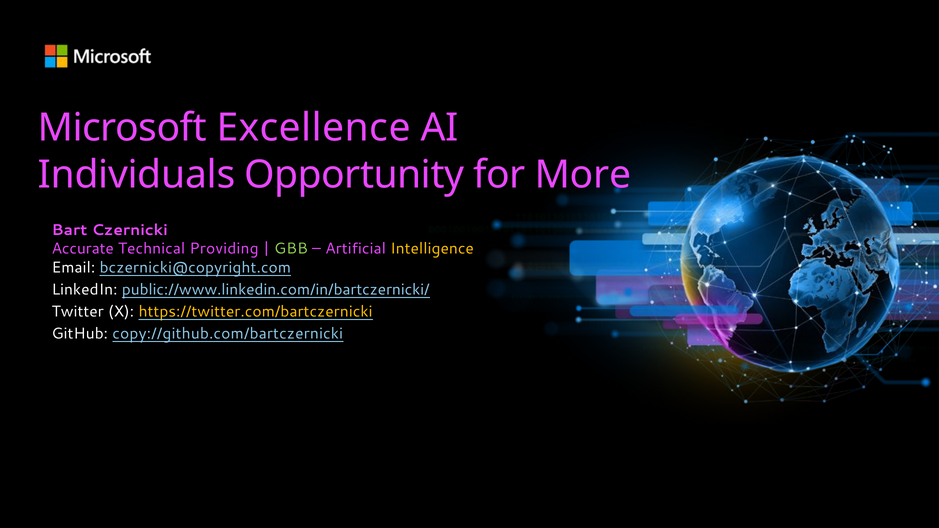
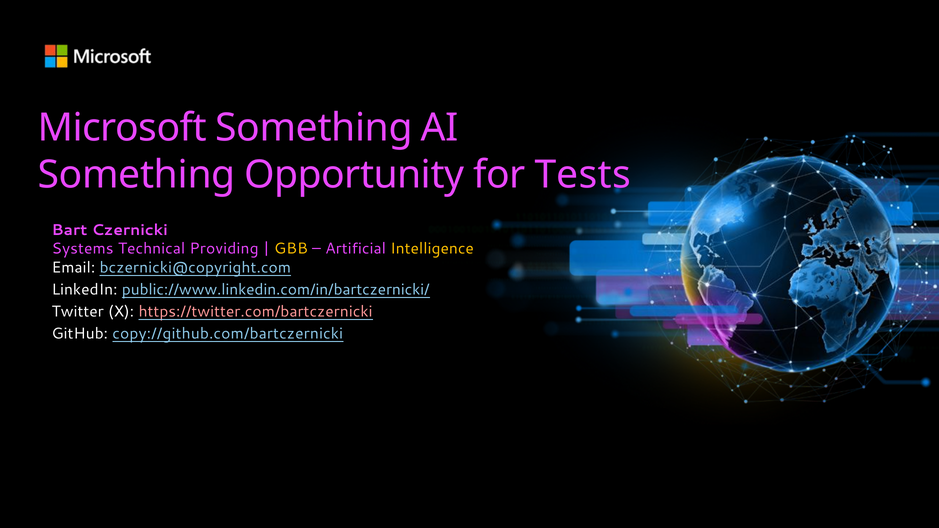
Microsoft Excellence: Excellence -> Something
Individuals at (137, 175): Individuals -> Something
More: More -> Tests
Accurate: Accurate -> Systems
GBB colour: light green -> yellow
https://twitter.com/bartczernicki colour: yellow -> pink
